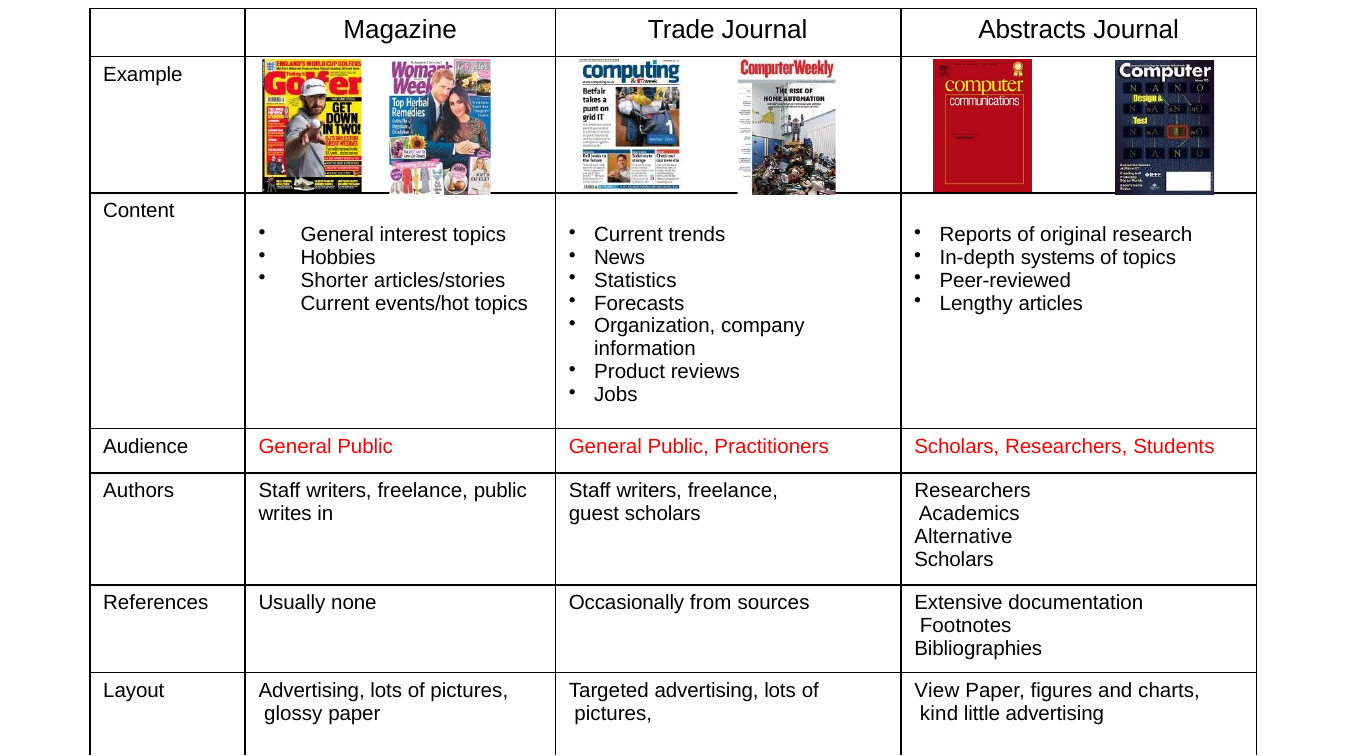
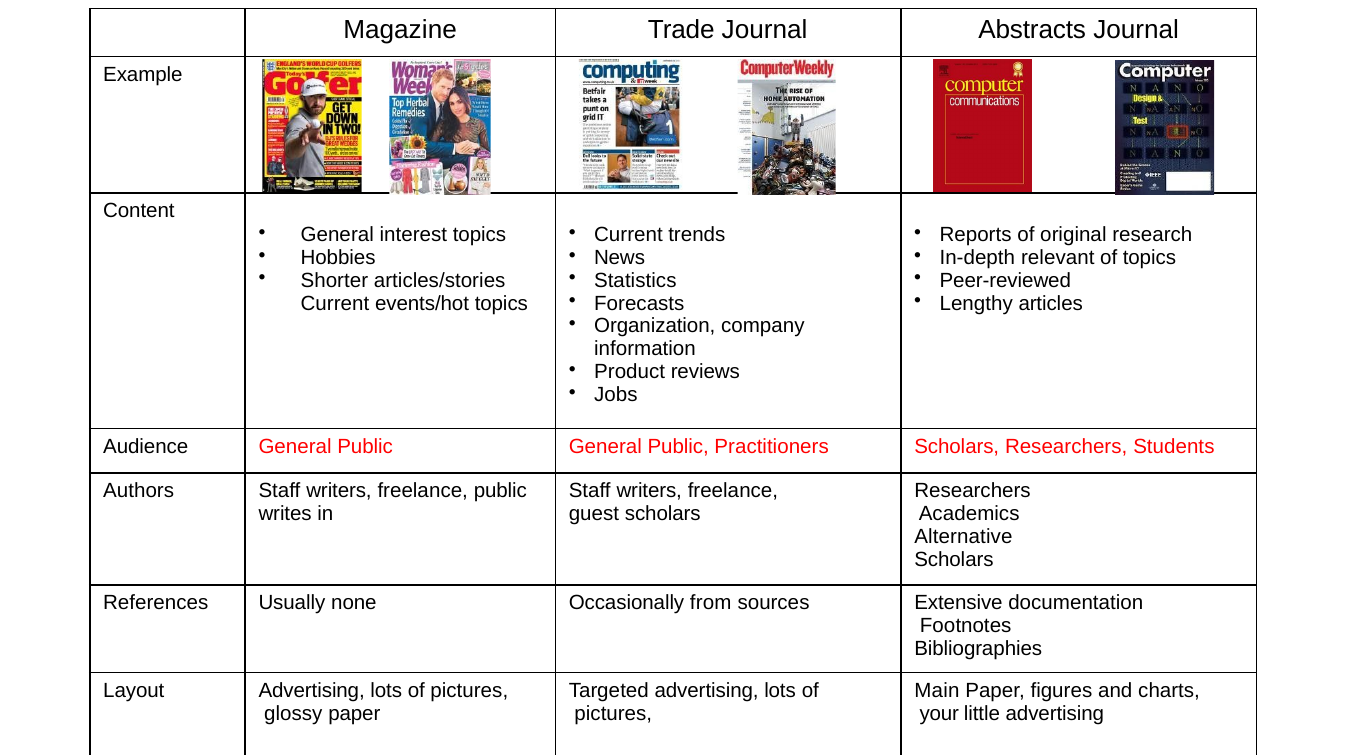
systems: systems -> relevant
View: View -> Main
kind: kind -> your
